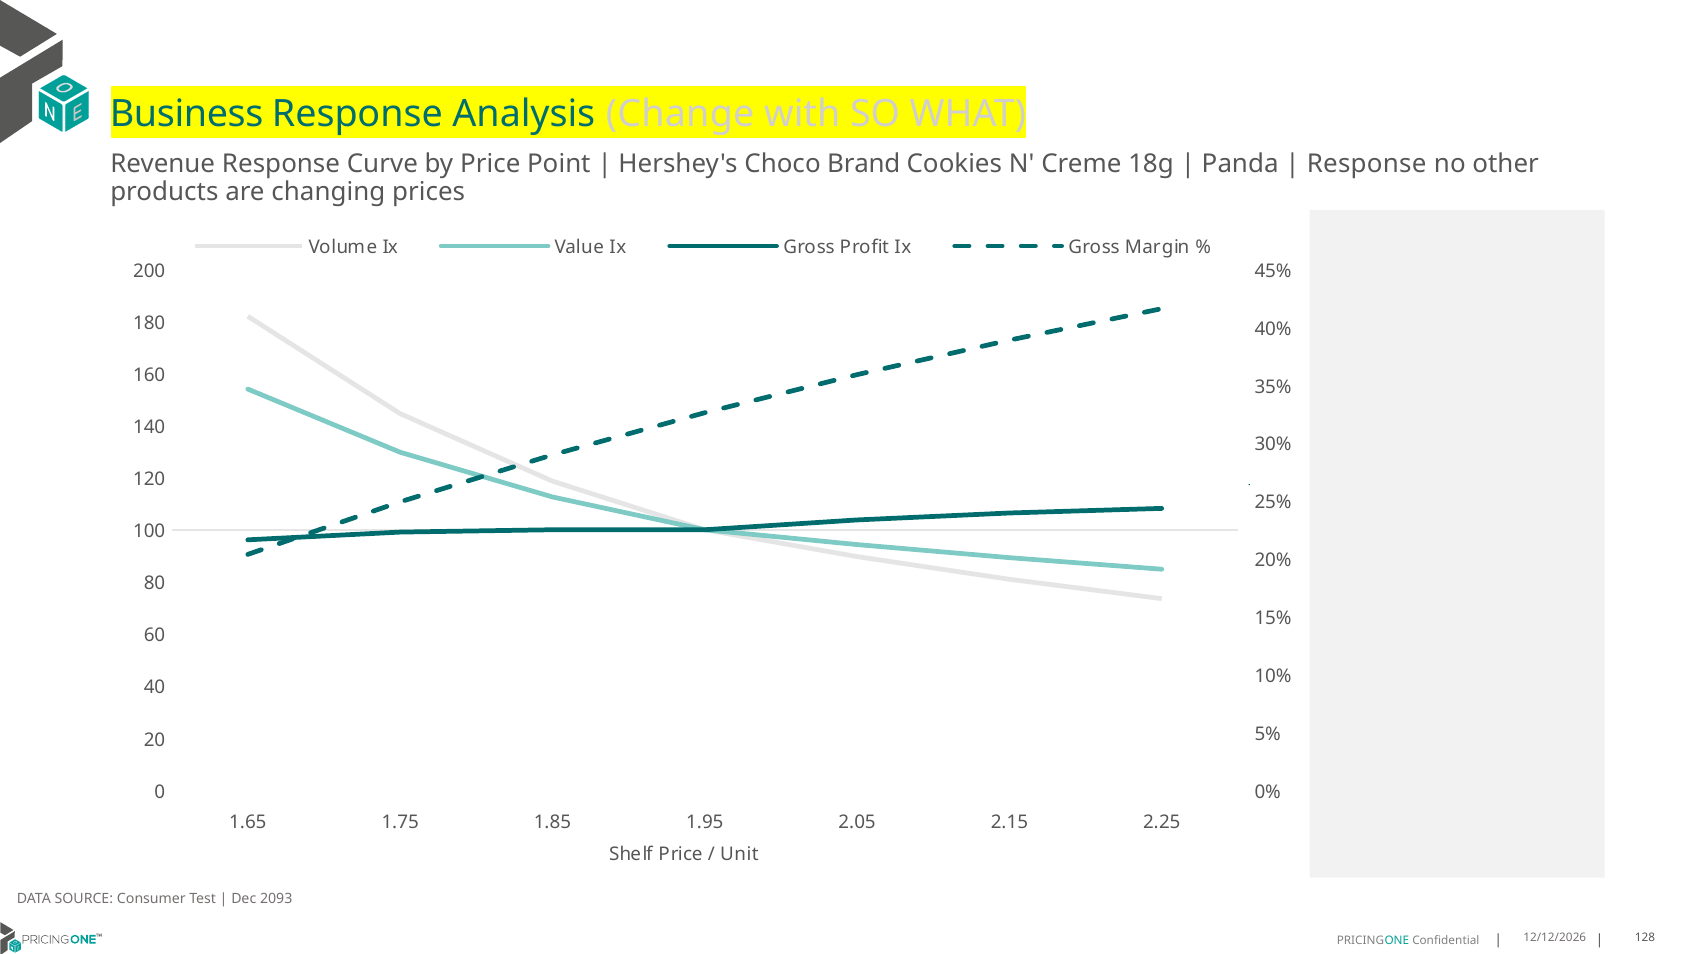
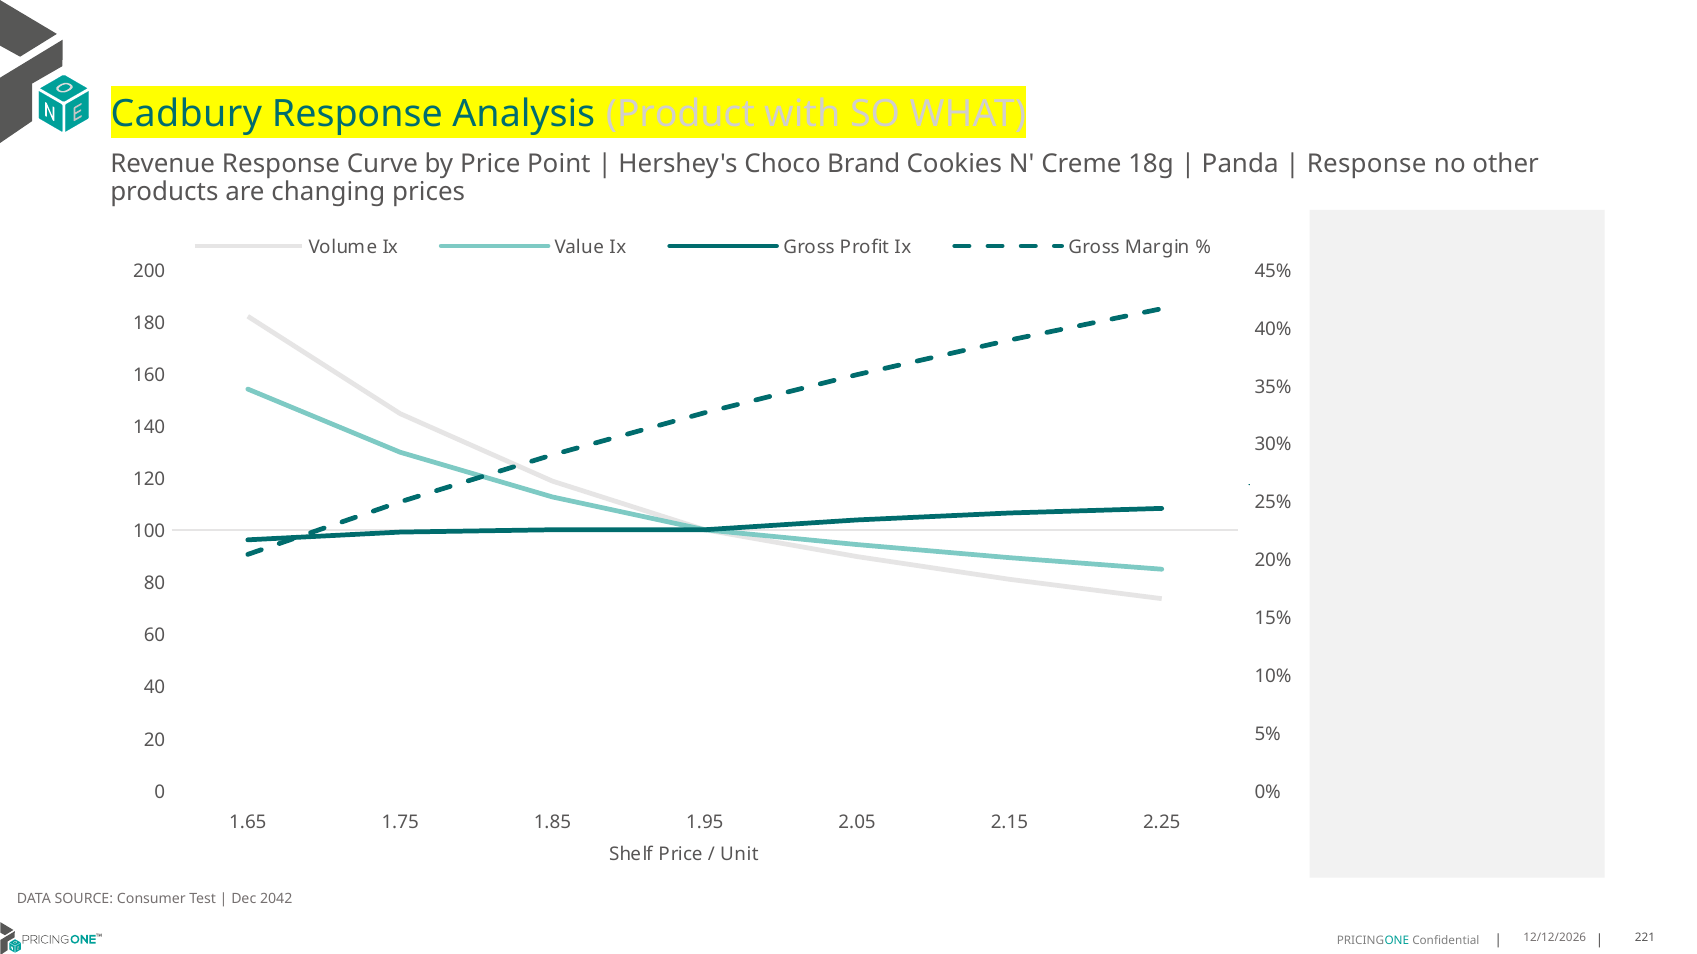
Business: Business -> Cadbury
Change: Change -> Product
2093: 2093 -> 2042
128: 128 -> 221
